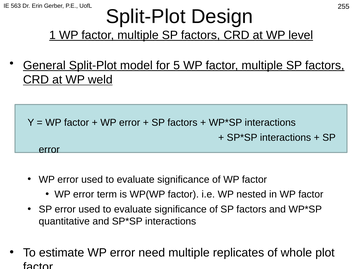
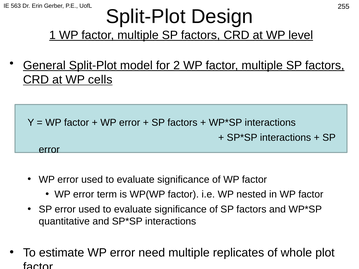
5: 5 -> 2
weld: weld -> cells
